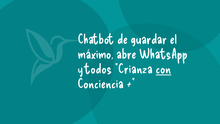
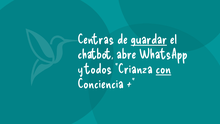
Chatbot: Chatbot -> Centras
guardar underline: none -> present
máximo: máximo -> chatbot
